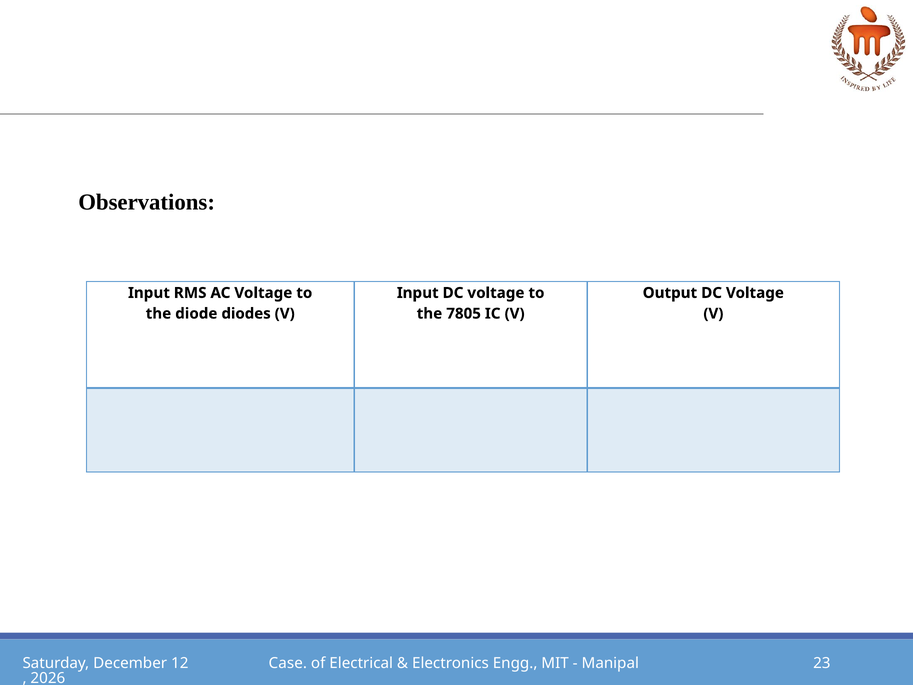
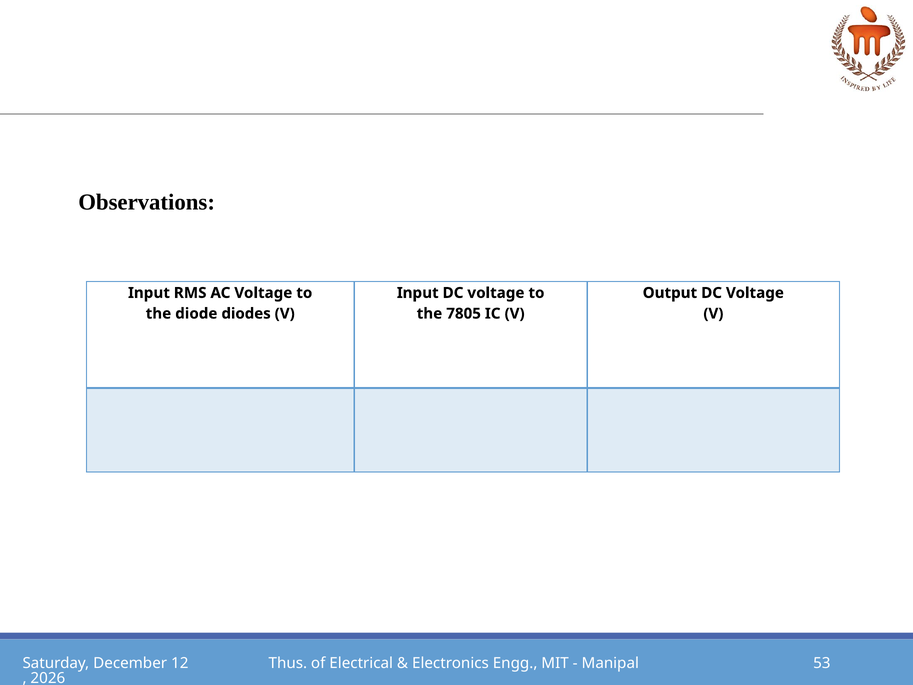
Case: Case -> Thus
23: 23 -> 53
